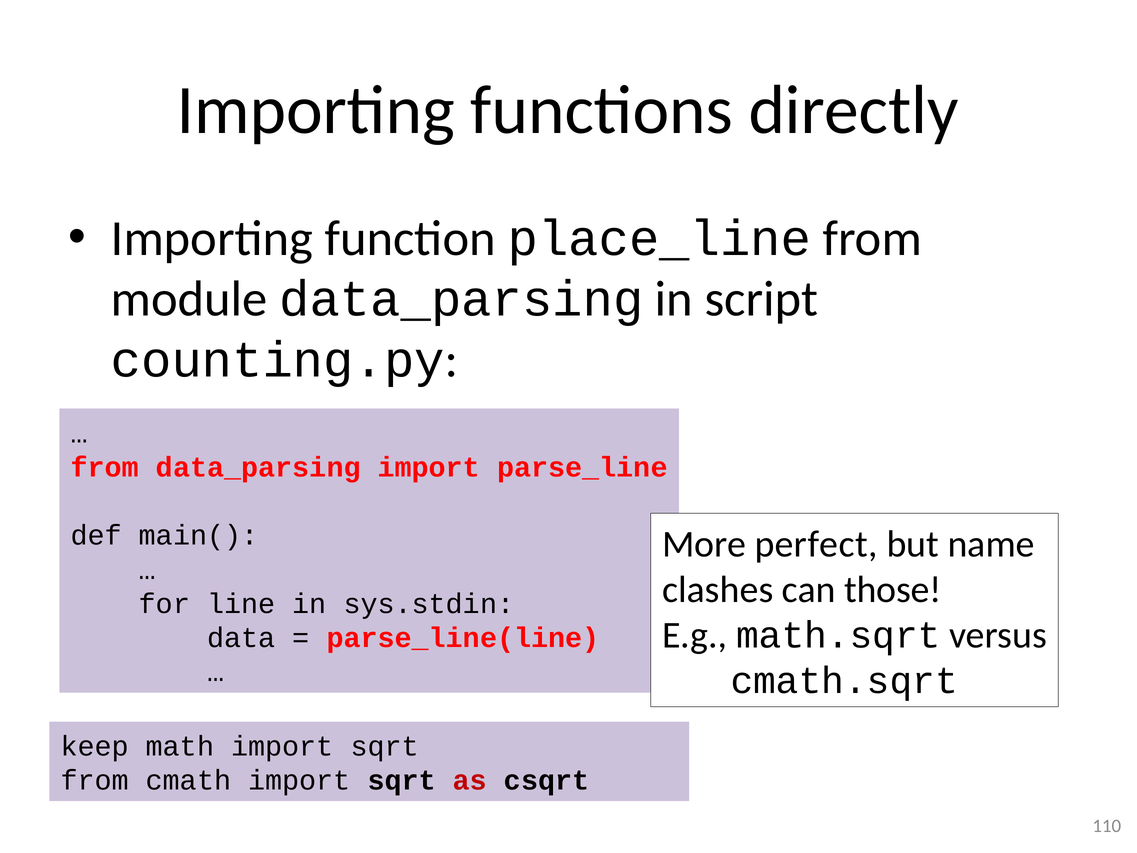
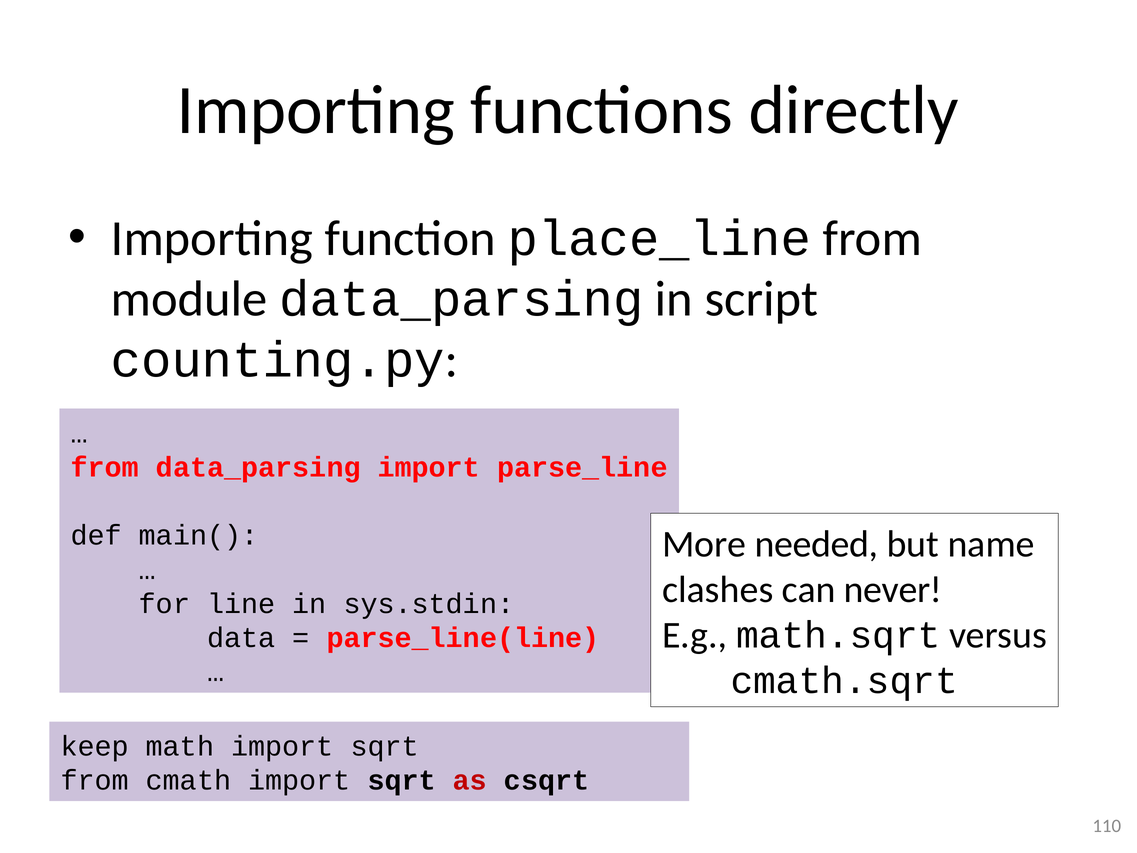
perfect: perfect -> needed
those: those -> never
